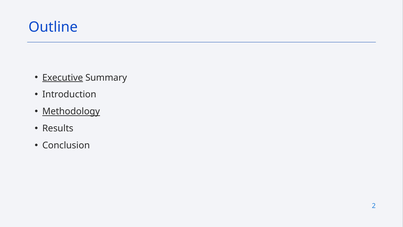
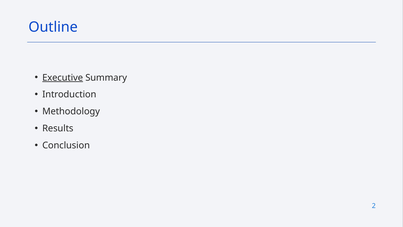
Methodology underline: present -> none
